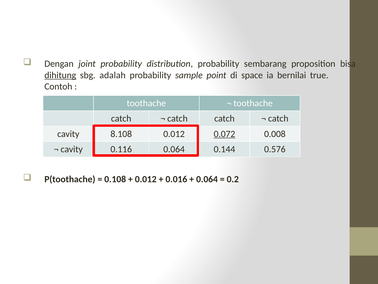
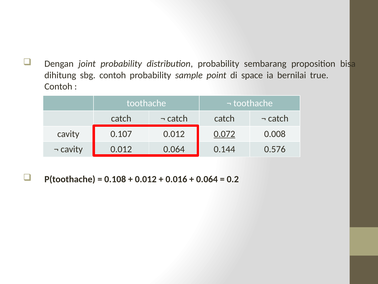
dihitung underline: present -> none
sbg adalah: adalah -> contoh
8.108: 8.108 -> 0.107
cavity 0.116: 0.116 -> 0.012
